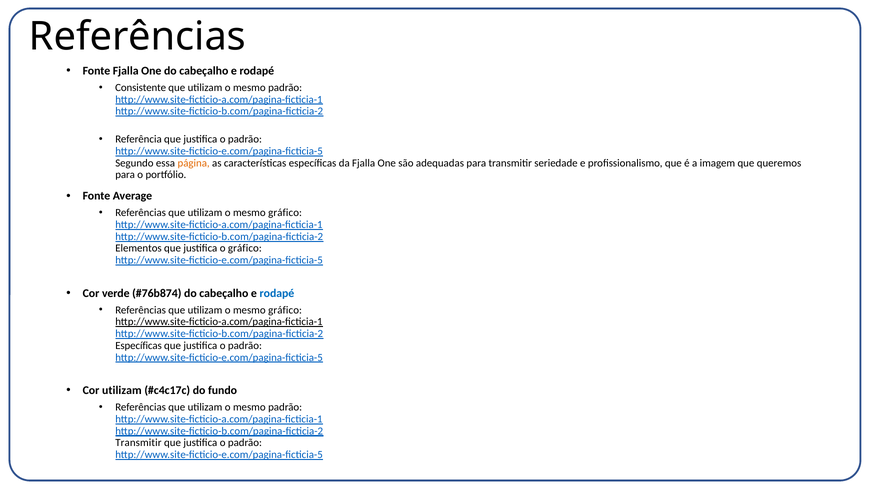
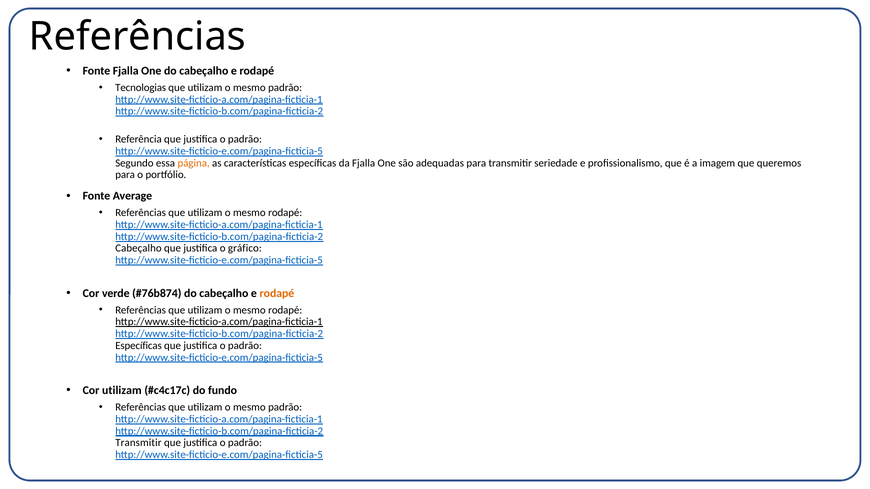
Consistente: Consistente -> Tecnologias
gráfico at (285, 213): gráfico -> rodapé
Elementos at (139, 248): Elementos -> Cabeçalho
rodapé at (277, 293) colour: blue -> orange
gráfico at (285, 310): gráfico -> rodapé
